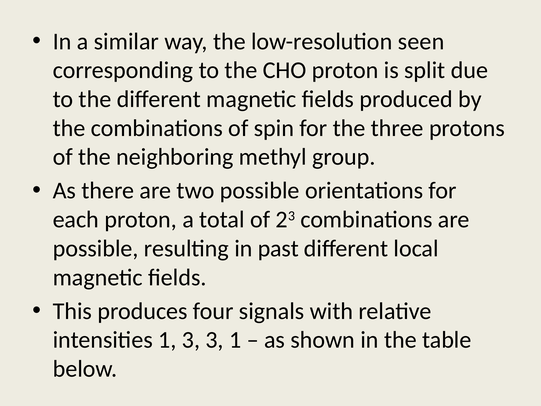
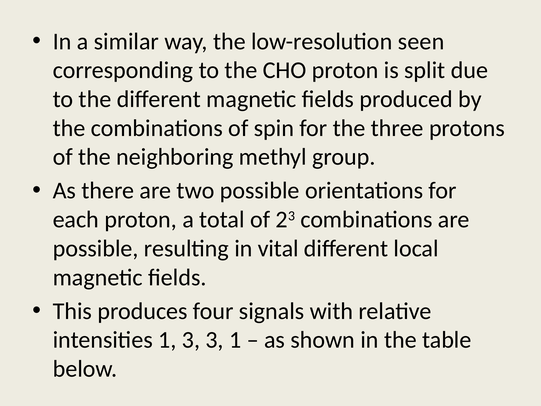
past: past -> vital
